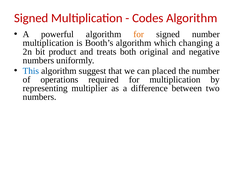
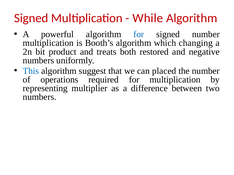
Codes: Codes -> While
for at (139, 34) colour: orange -> blue
original: original -> restored
